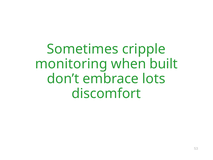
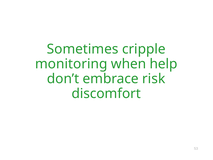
built: built -> help
lots: lots -> risk
